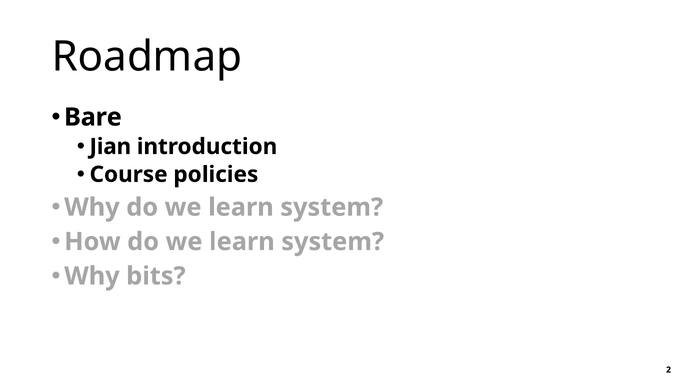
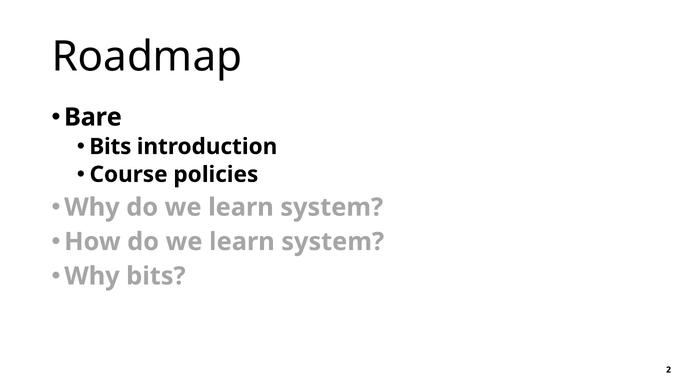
Jian at (110, 147): Jian -> Bits
